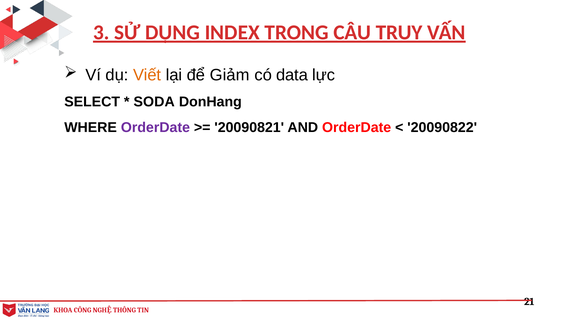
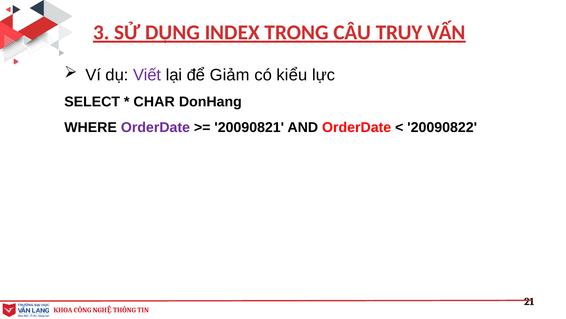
Viết colour: orange -> purple
data: data -> kiểu
SODA: SODA -> CHAR
